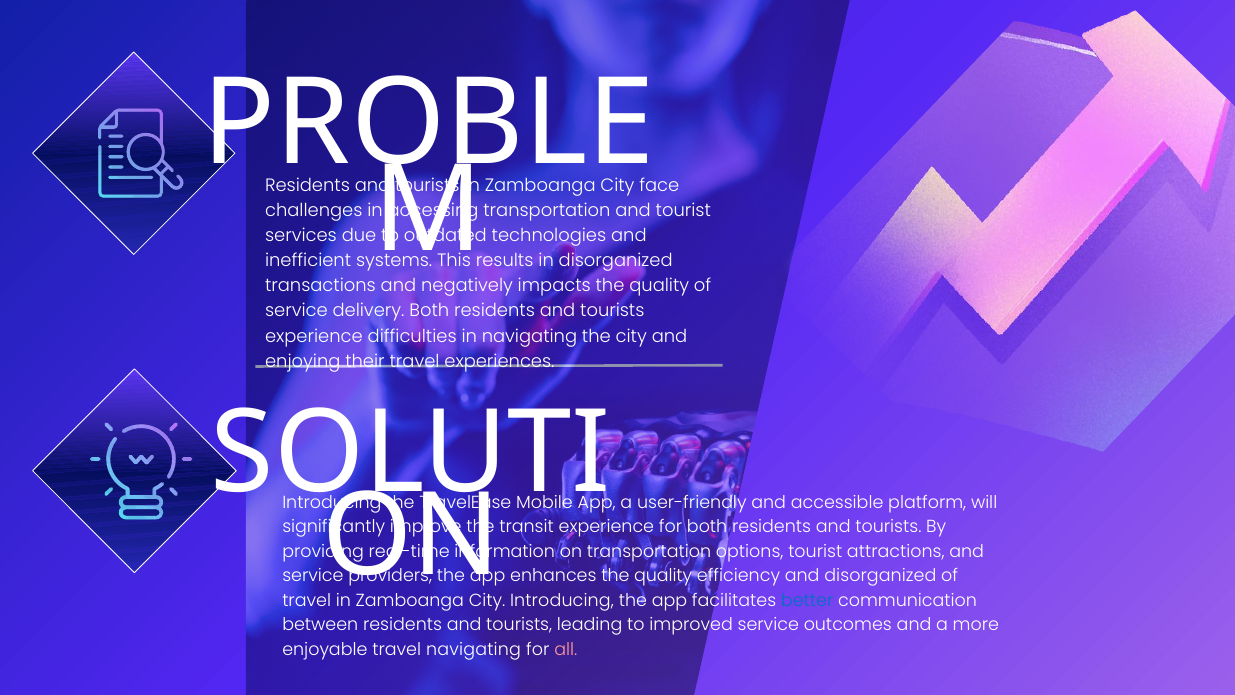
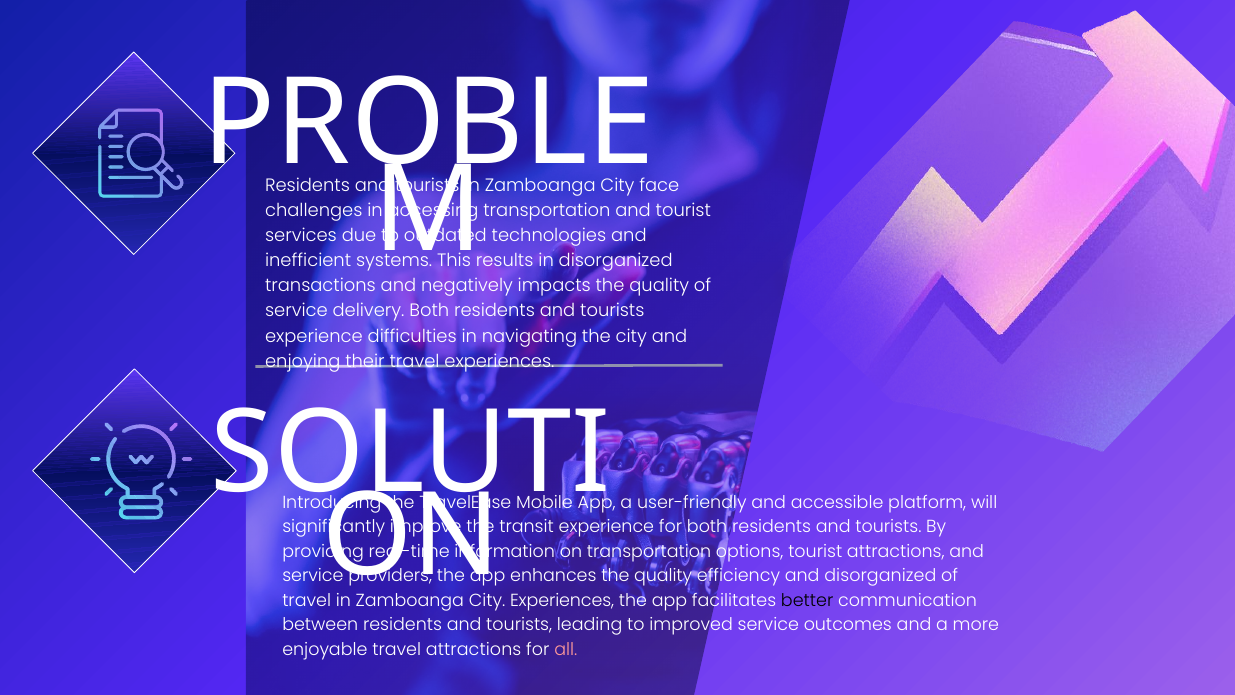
Introducing at (562, 600): Introducing -> Experiences
better colour: blue -> black
travel navigating: navigating -> attractions
